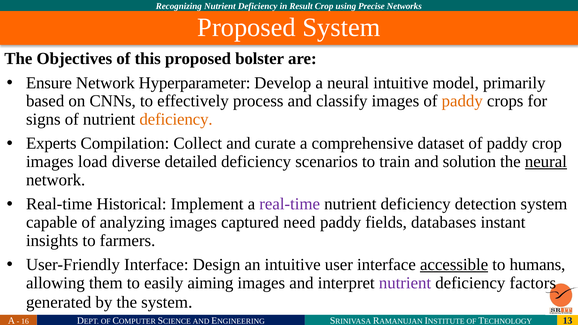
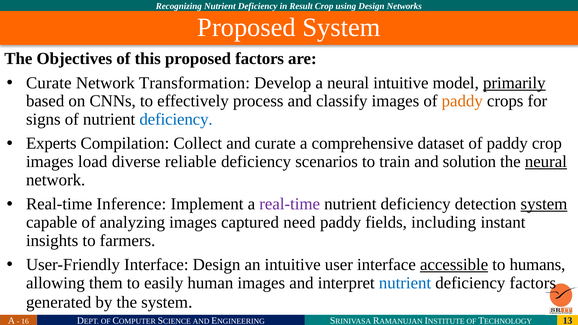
Precise at (371, 6): Precise -> Design
proposed bolster: bolster -> factors
Ensure at (49, 83): Ensure -> Curate
Hyperparameter: Hyperparameter -> Transformation
primarily underline: none -> present
deficiency at (176, 119) colour: orange -> blue
detailed: detailed -> reliable
Historical: Historical -> Inference
system at (544, 204) underline: none -> present
databases: databases -> including
aiming: aiming -> human
nutrient at (405, 283) colour: purple -> blue
